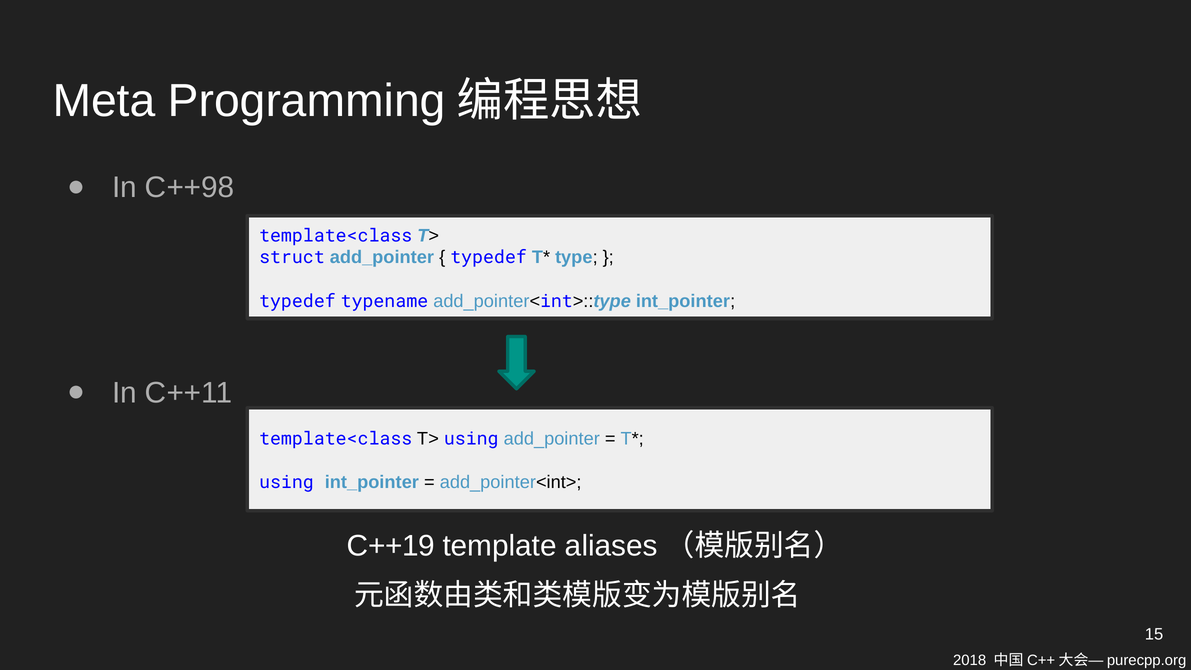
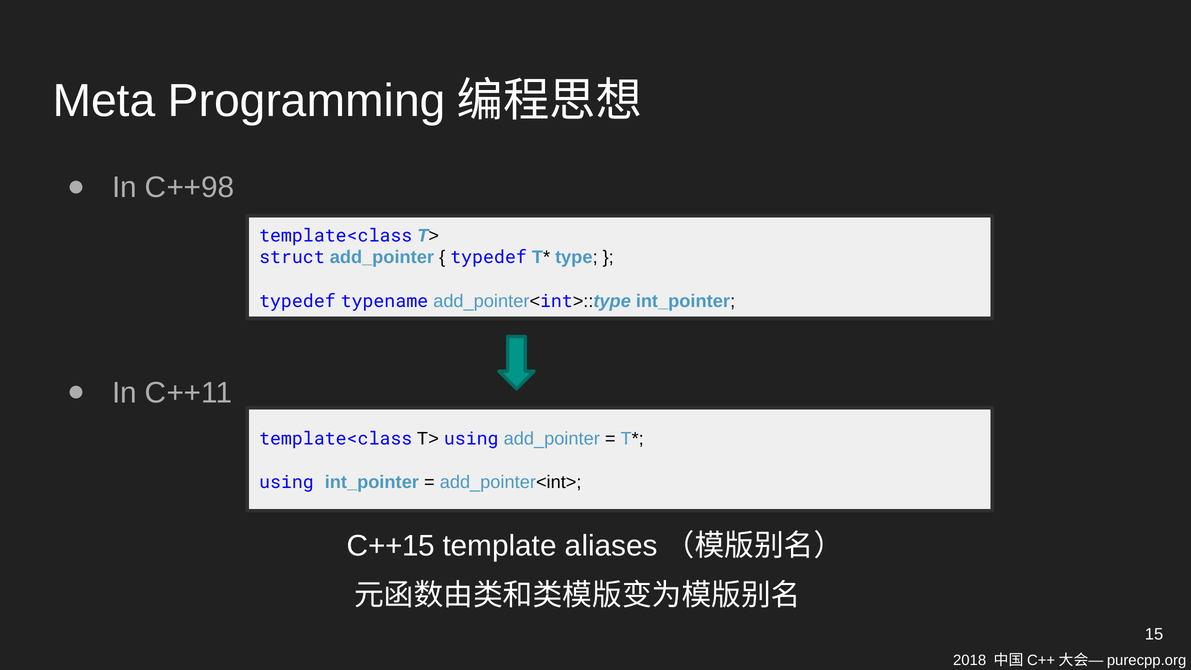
C++19: C++19 -> C++15
